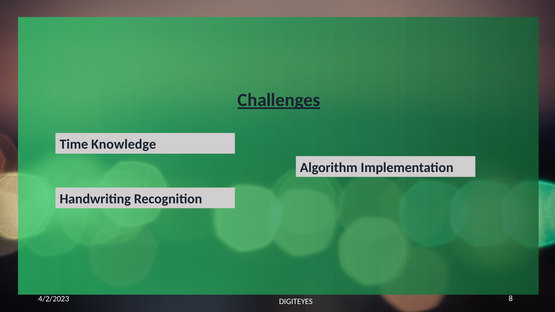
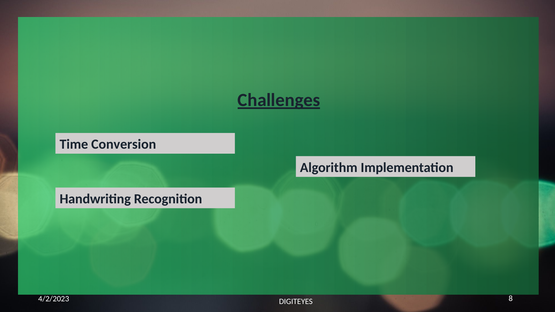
Knowledge: Knowledge -> Conversion
